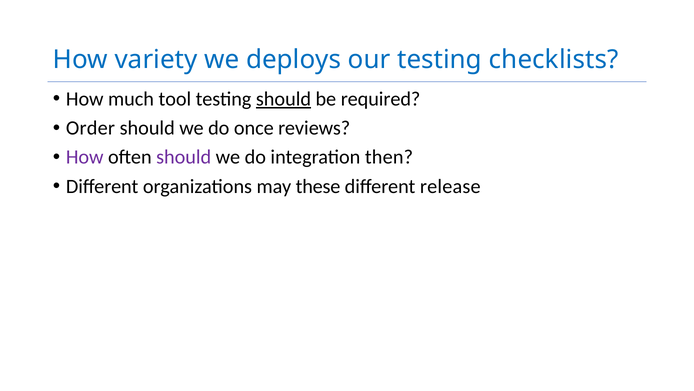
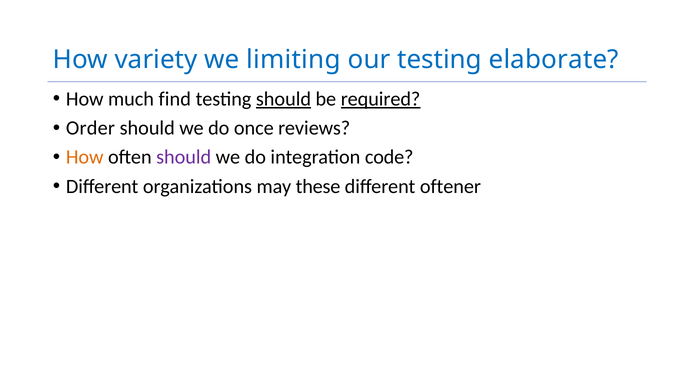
deploys: deploys -> limiting
checklists: checklists -> elaborate
tool: tool -> find
required underline: none -> present
How at (85, 157) colour: purple -> orange
then: then -> code
release: release -> oftener
